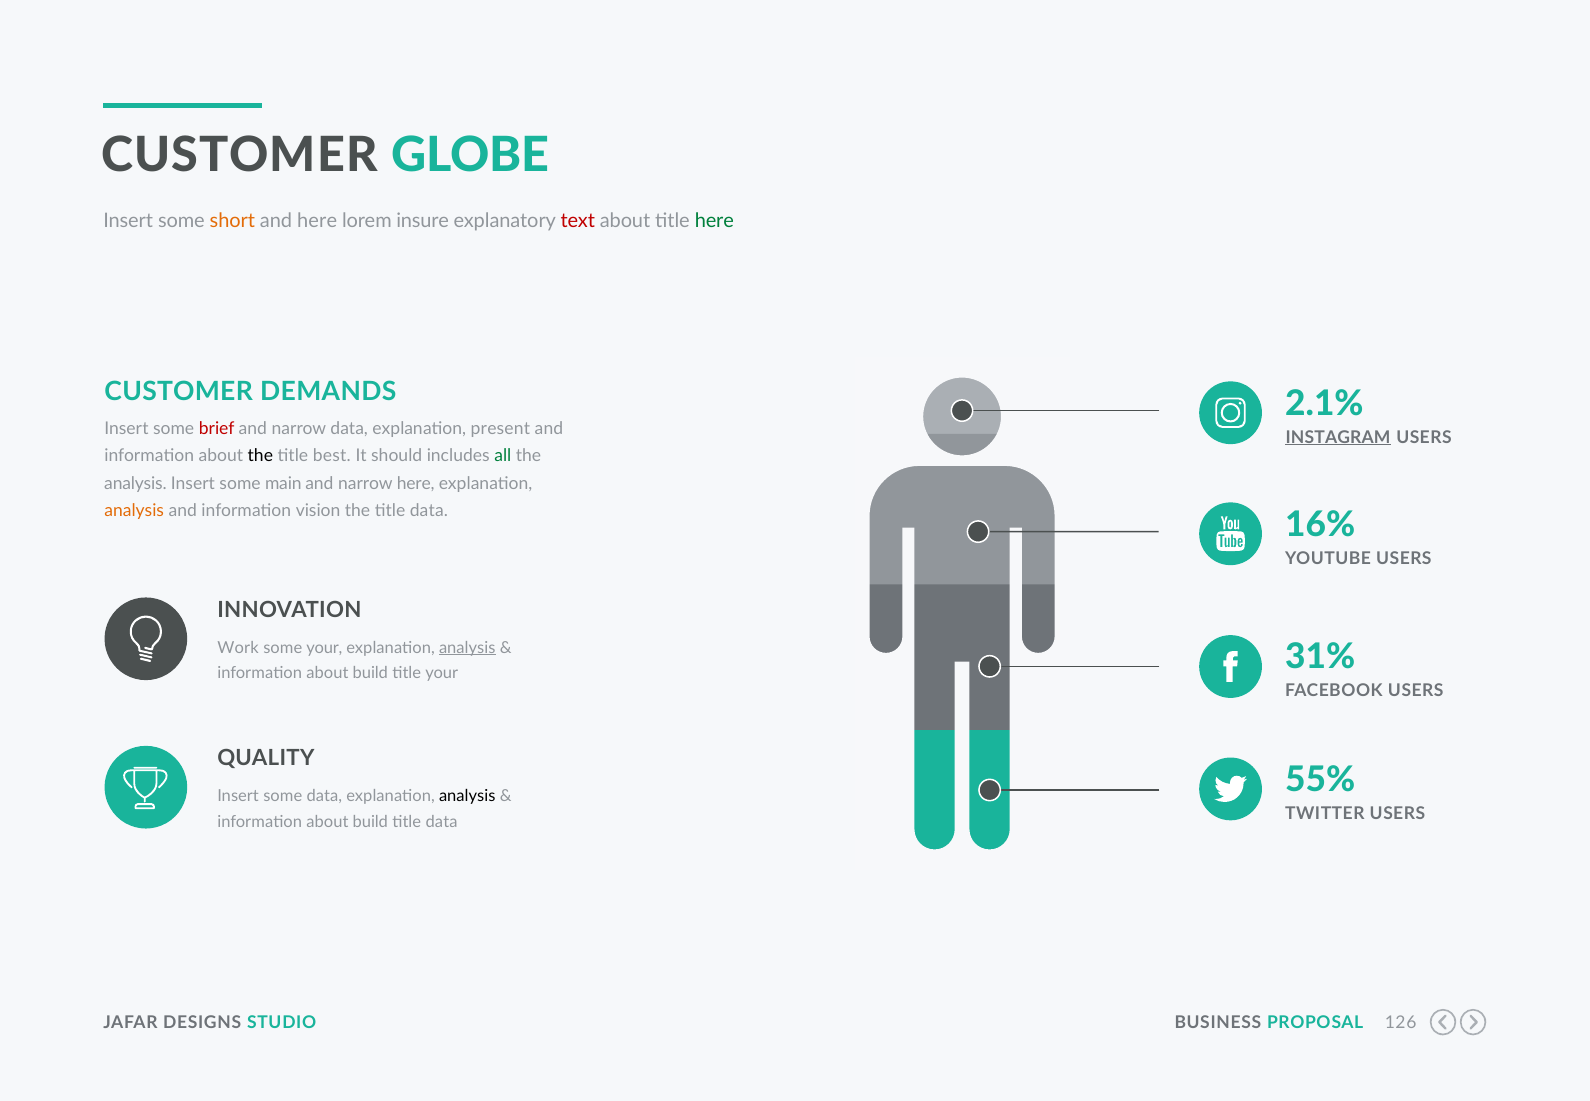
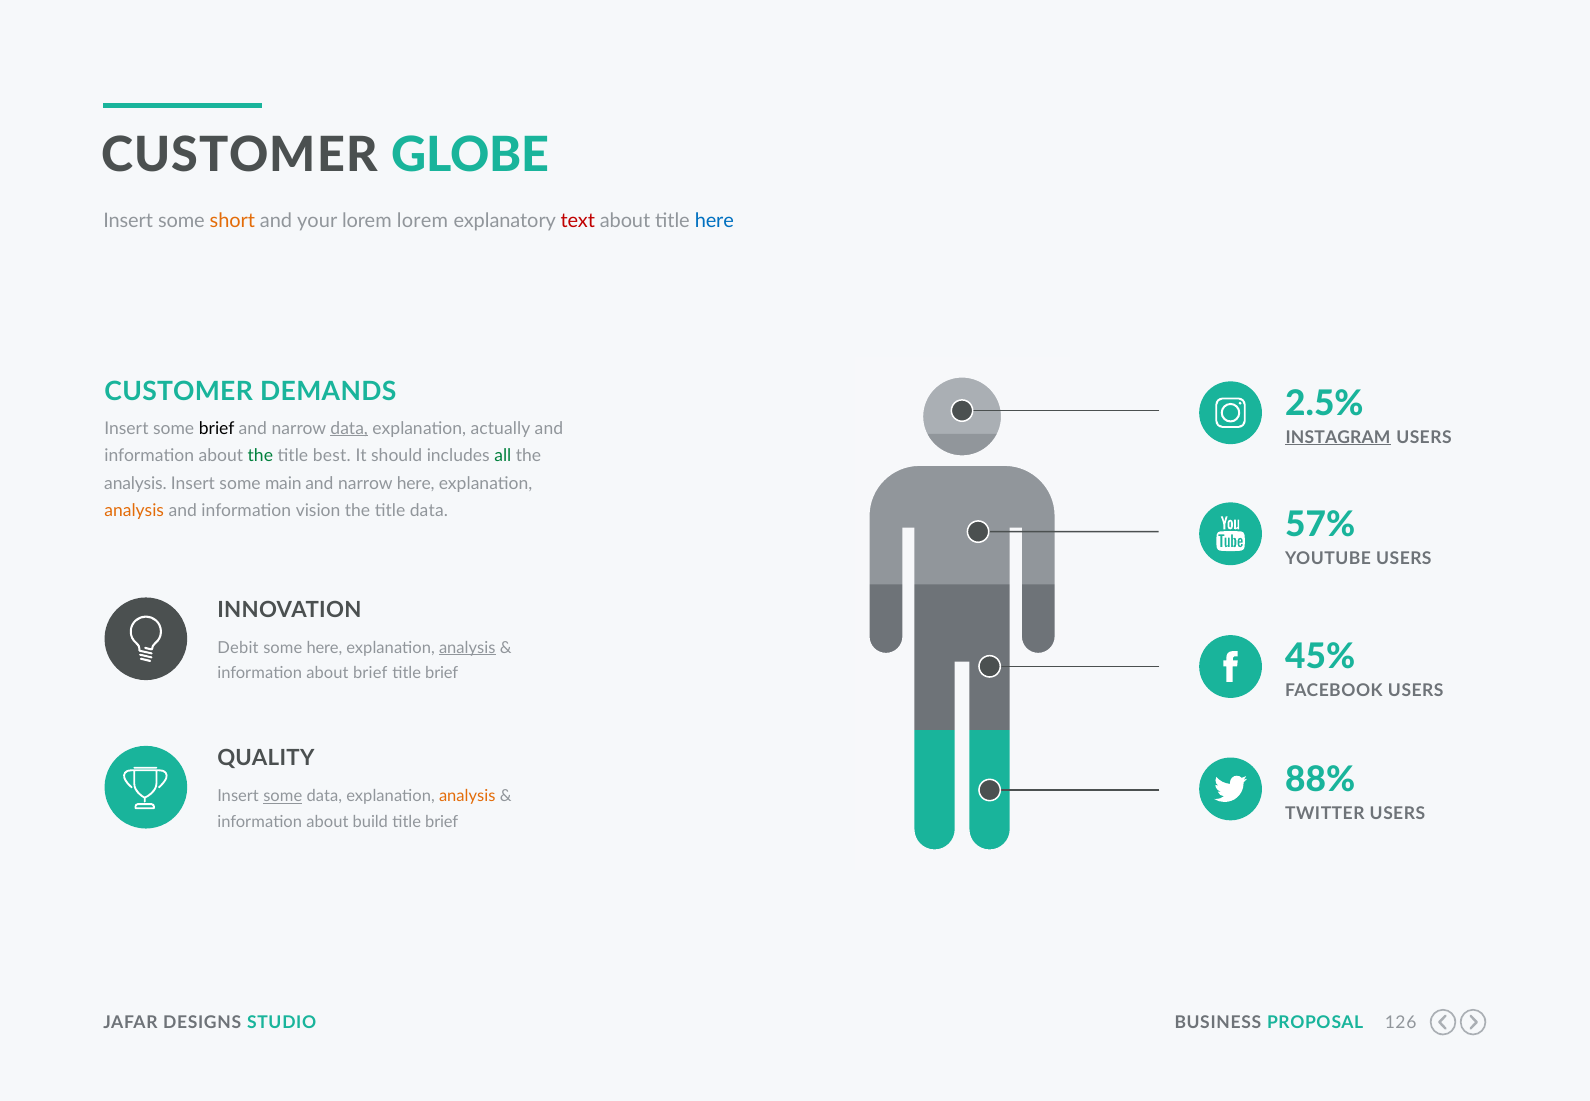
and here: here -> your
lorem insure: insure -> lorem
here at (714, 221) colour: green -> blue
2.1%: 2.1% -> 2.5%
brief at (217, 428) colour: red -> black
data at (349, 428) underline: none -> present
present: present -> actually
the at (260, 456) colour: black -> green
16%: 16% -> 57%
Work: Work -> Debit
some your: your -> here
31%: 31% -> 45%
build at (370, 673): build -> brief
your at (442, 673): your -> brief
55%: 55% -> 88%
some at (283, 796) underline: none -> present
analysis at (467, 796) colour: black -> orange
data at (442, 822): data -> brief
